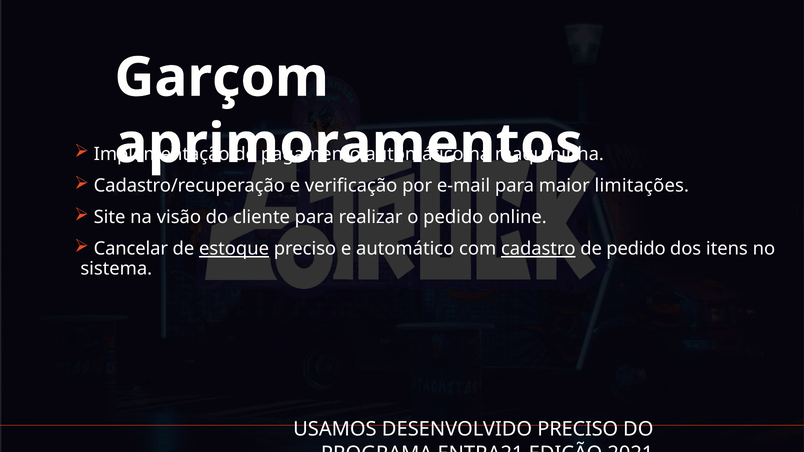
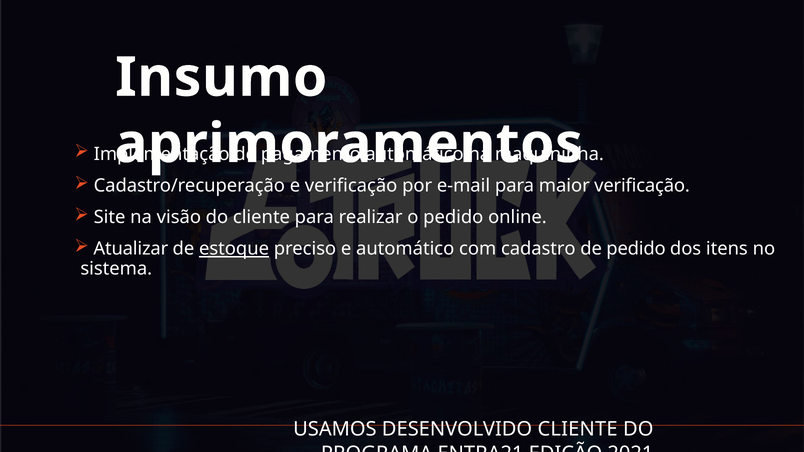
Garçom: Garçom -> Insumo
limitações at (642, 186): limitações -> verificação
Cancelar: Cancelar -> Atualizar
cadastro underline: present -> none
DESENVOLVIDO PRECISO: PRECISO -> CLIENTE
